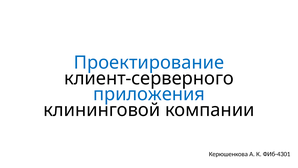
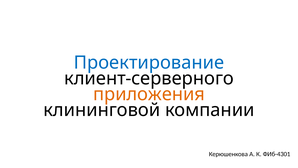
приложения colour: blue -> orange
